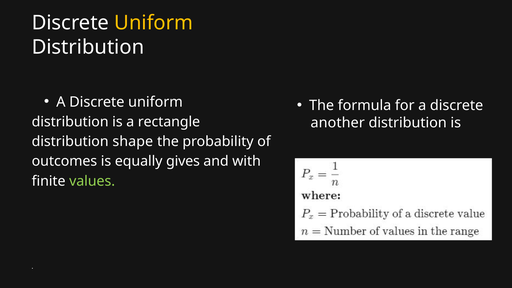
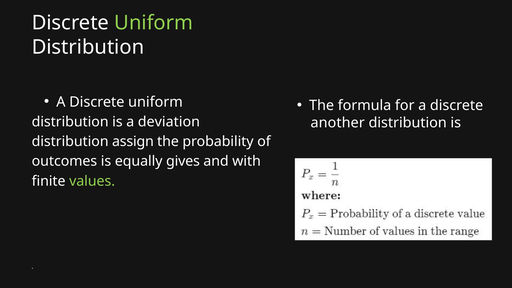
Uniform at (154, 23) colour: yellow -> light green
rectangle: rectangle -> deviation
shape: shape -> assign
